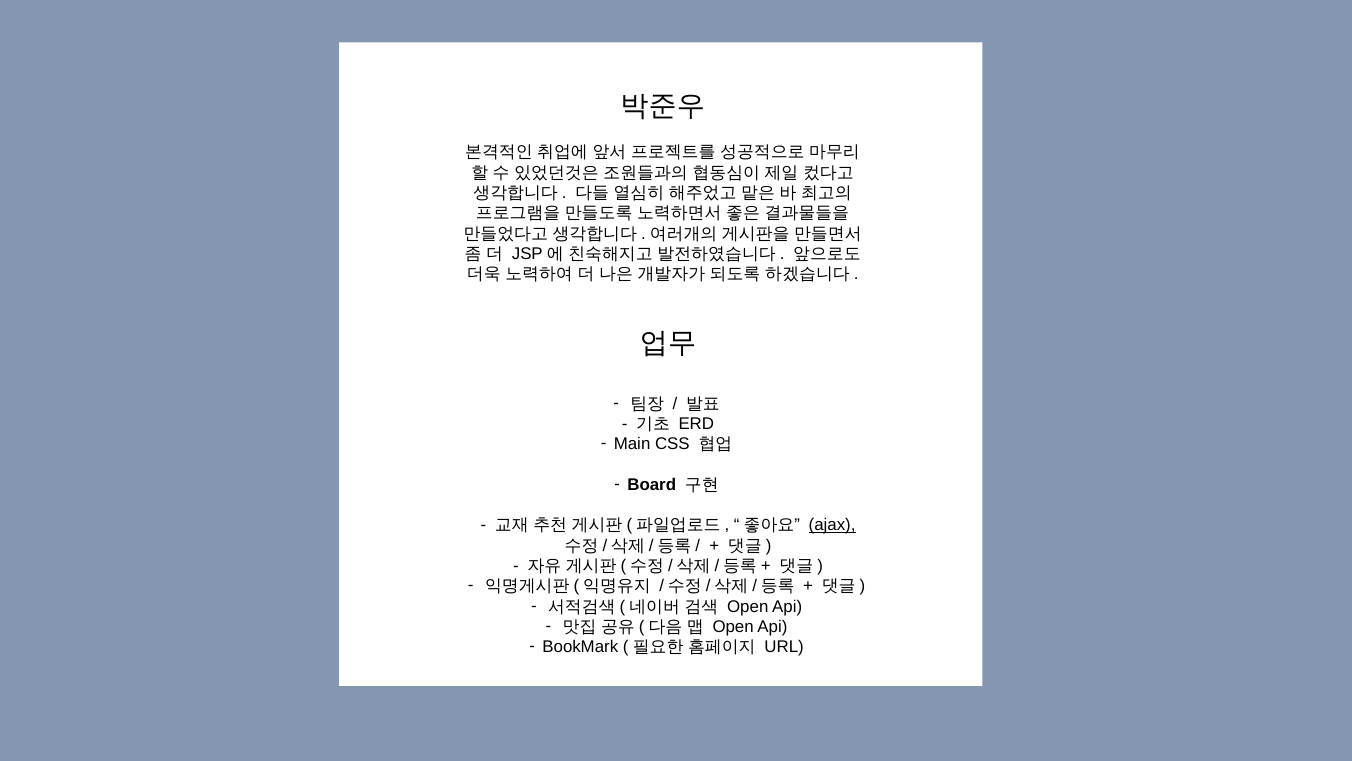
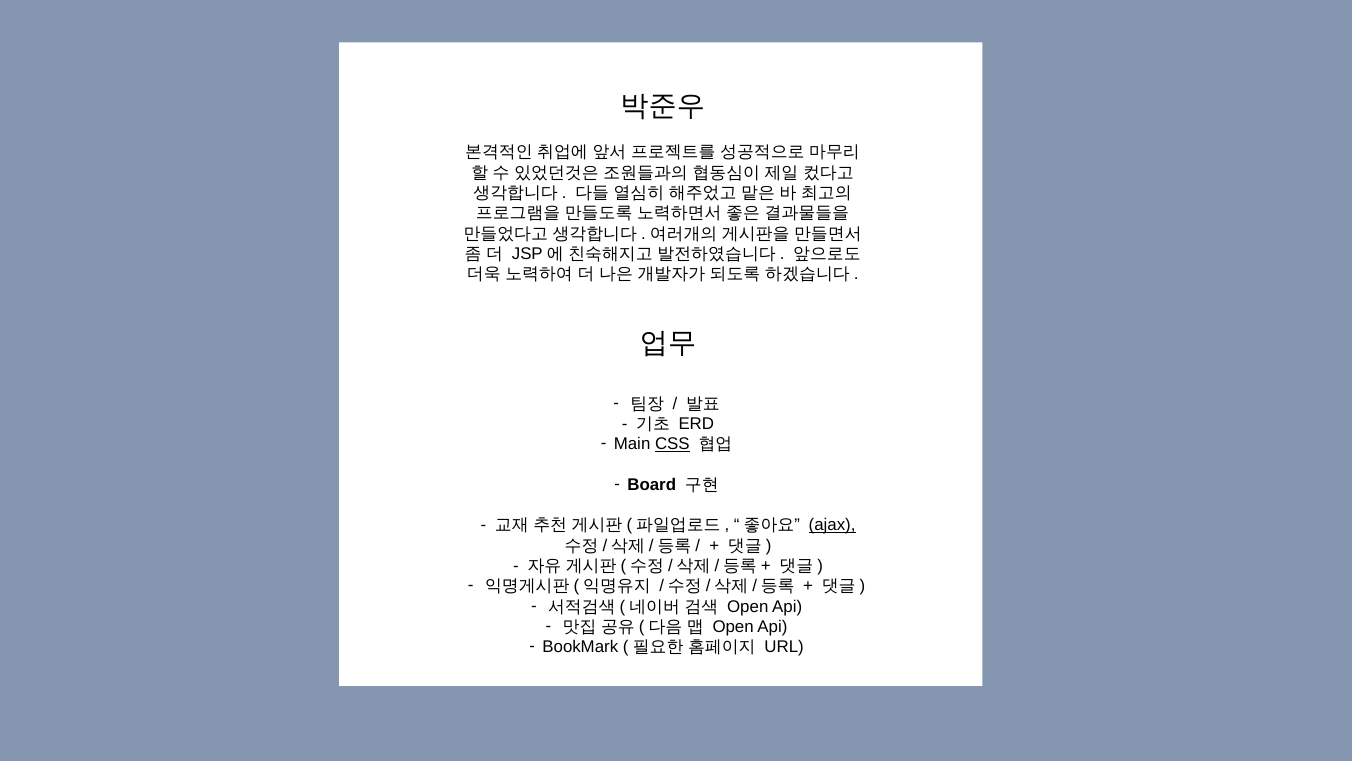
CSS underline: none -> present
